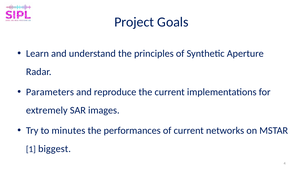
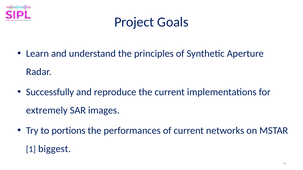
Parameters: Parameters -> Successfully
minutes: minutes -> portions
